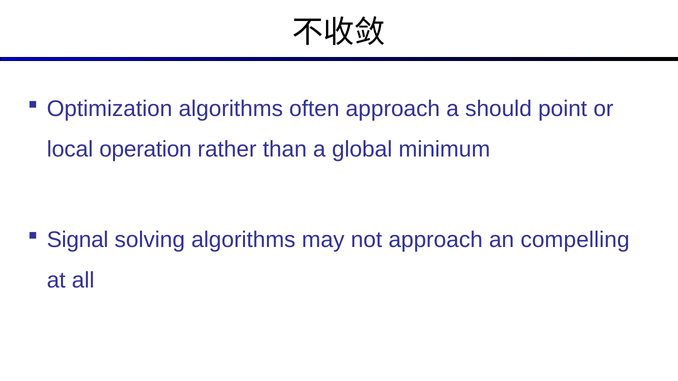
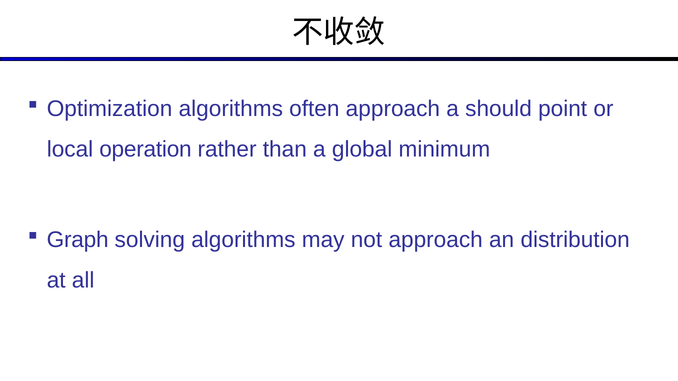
Signal: Signal -> Graph
compelling: compelling -> distribution
